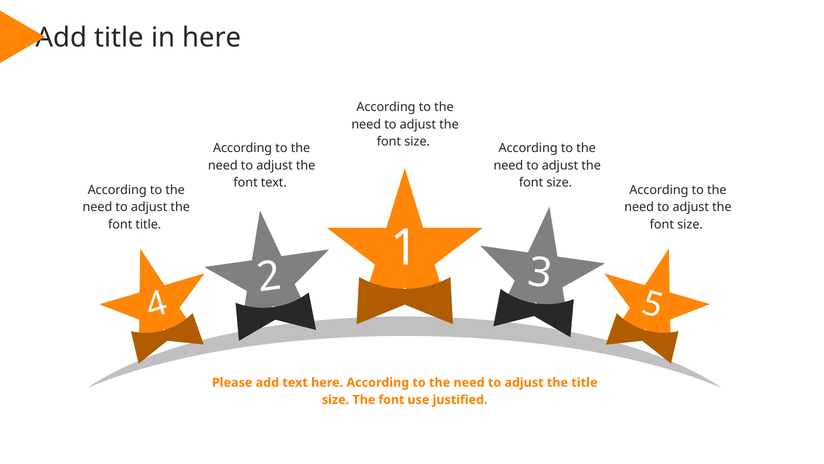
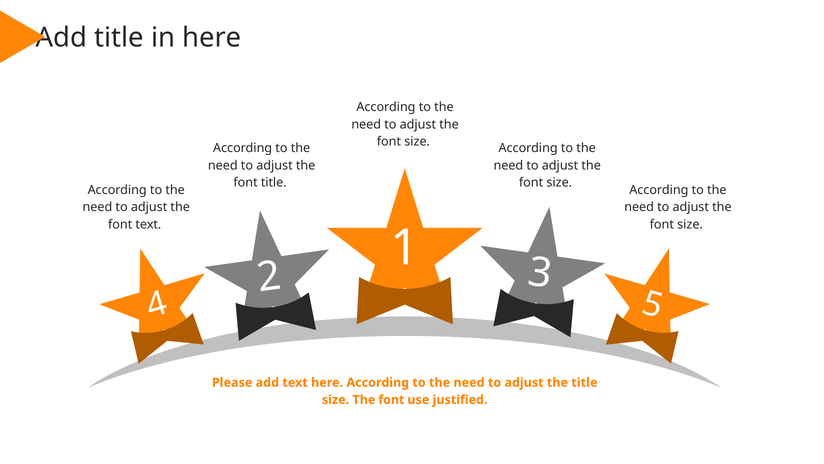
font text: text -> title
font title: title -> text
